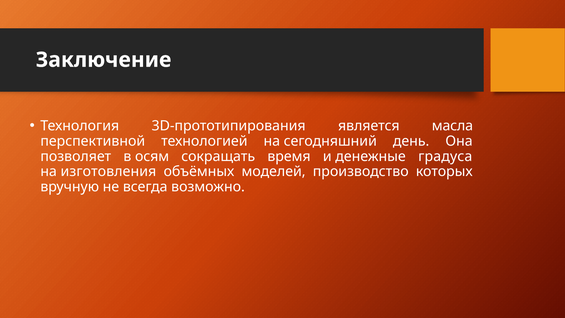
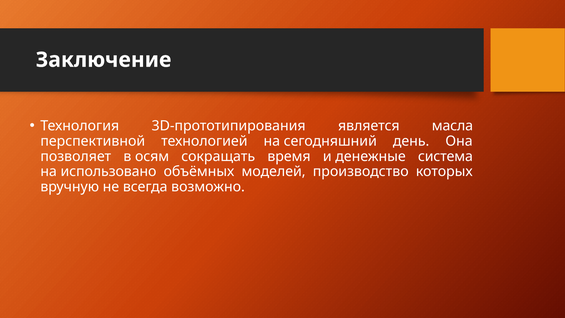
градуса: градуса -> система
изготовления: изготовления -> использовано
